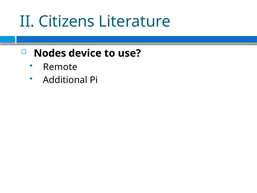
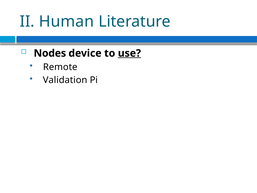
Citizens: Citizens -> Human
use underline: none -> present
Additional: Additional -> Validation
